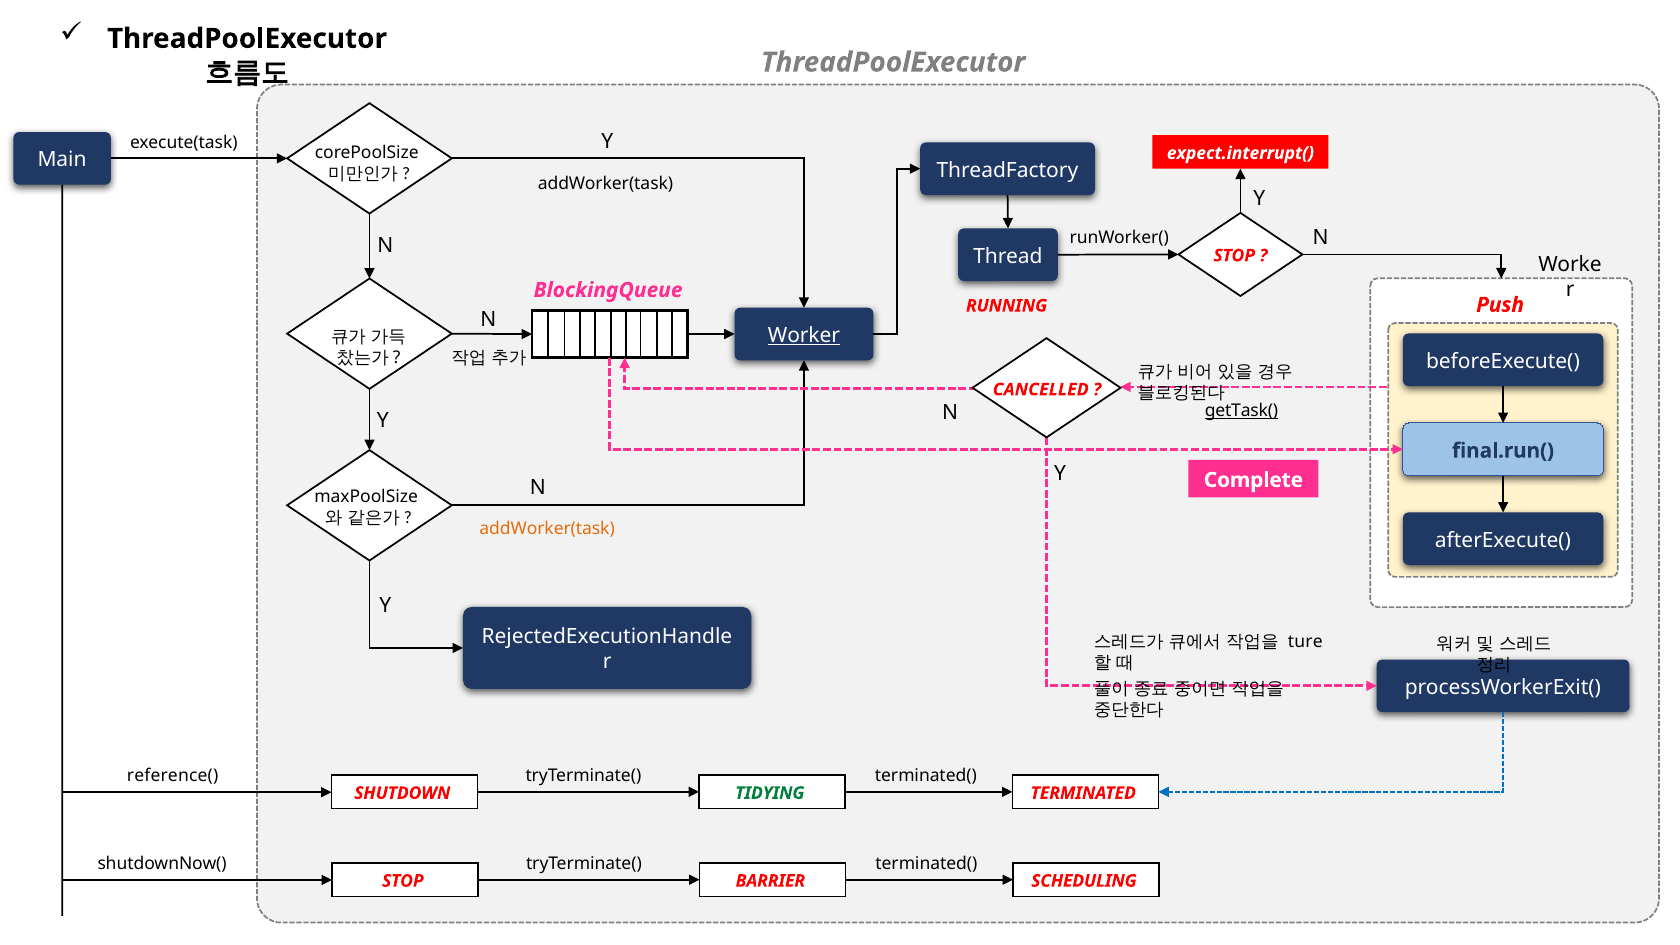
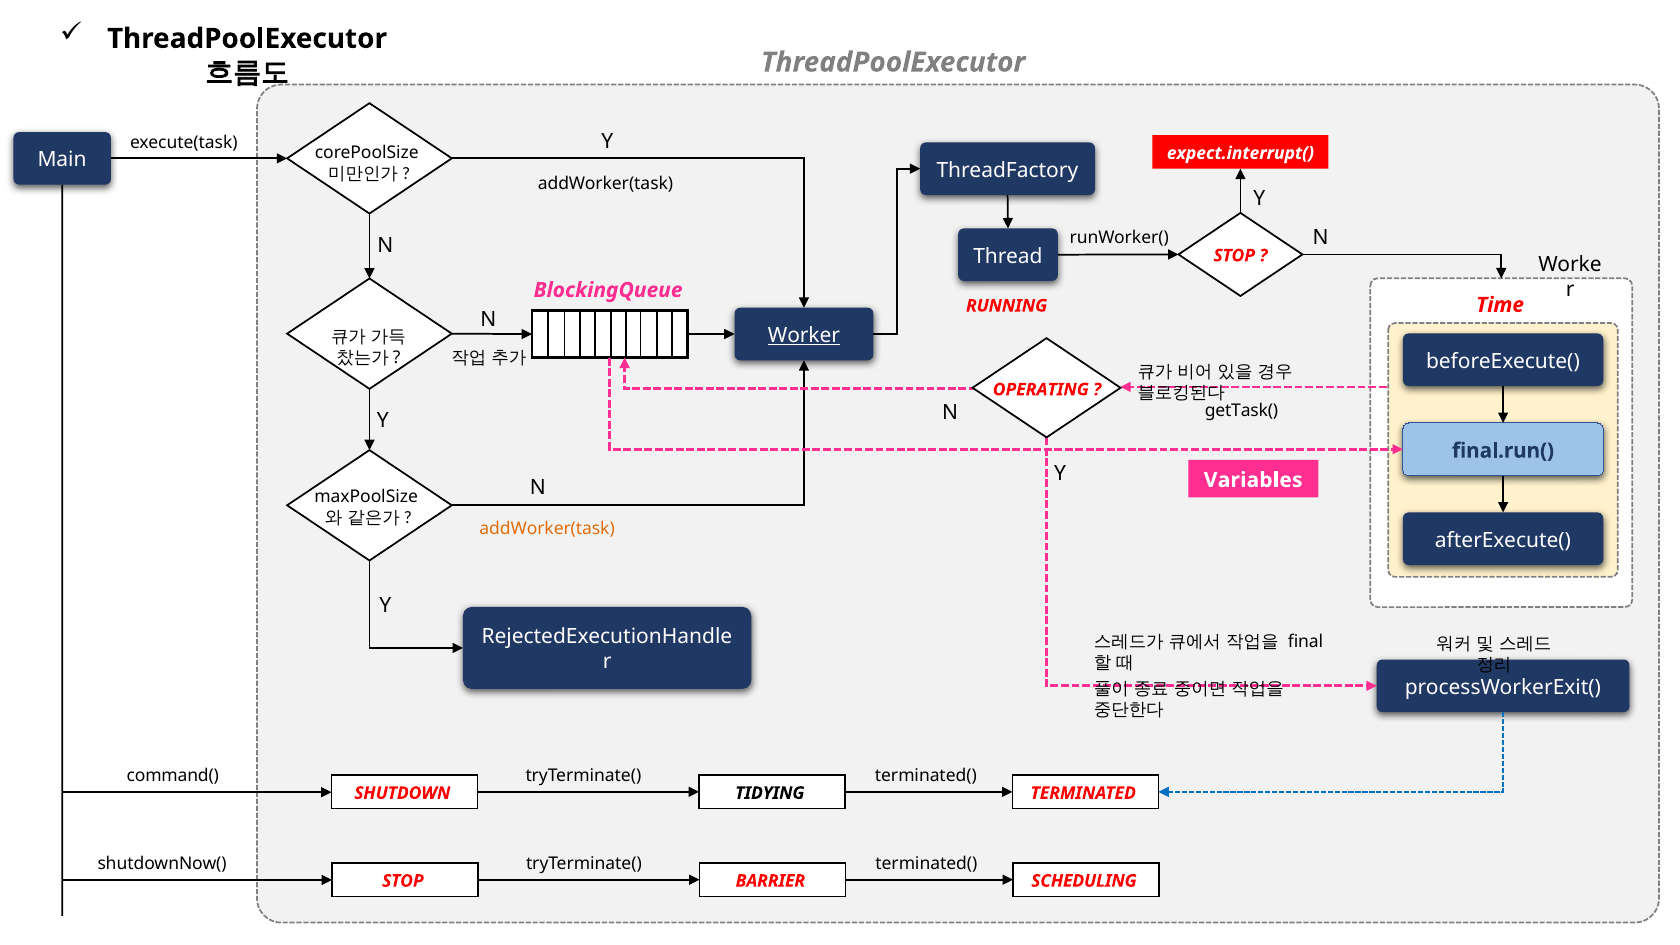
Push: Push -> Time
CANCELLED: CANCELLED -> OPERATING
getTask( underline: present -> none
Complete: Complete -> Variables
ture: ture -> final
reference(: reference( -> command(
TIDYING colour: green -> black
